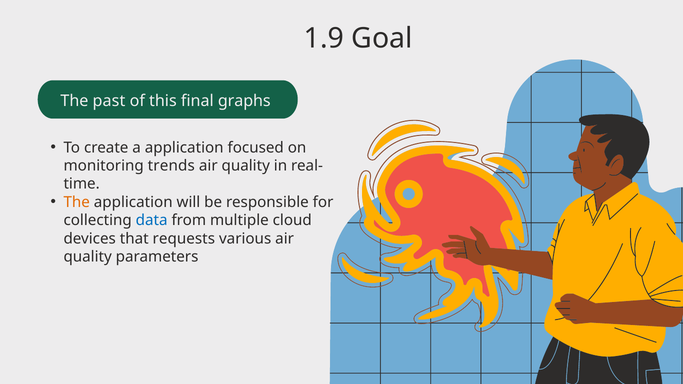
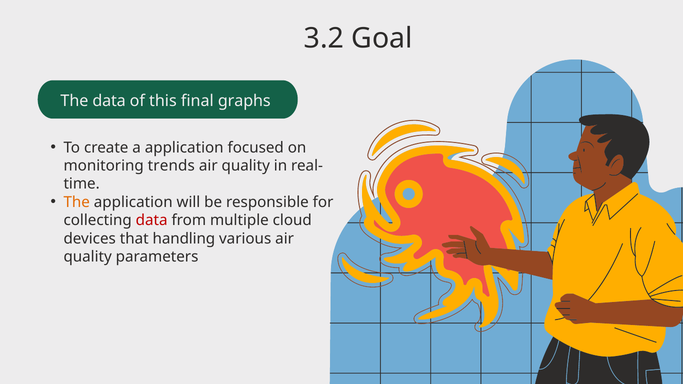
1.9: 1.9 -> 3.2
The past: past -> data
data at (152, 220) colour: blue -> red
requests: requests -> handling
